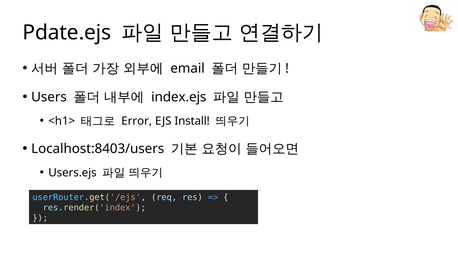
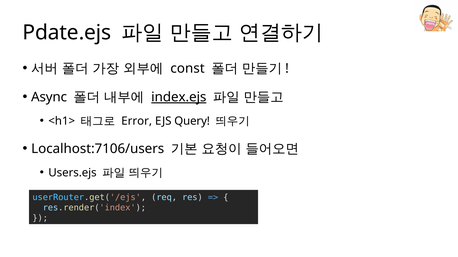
email: email -> const
Users: Users -> Async
index.ejs underline: none -> present
Install: Install -> Query
Localhost:8403/users: Localhost:8403/users -> Localhost:7106/users
